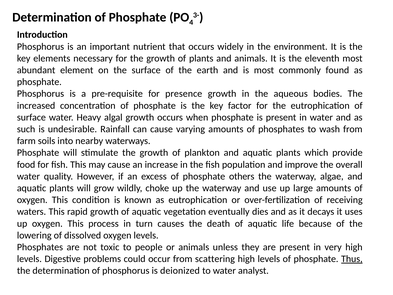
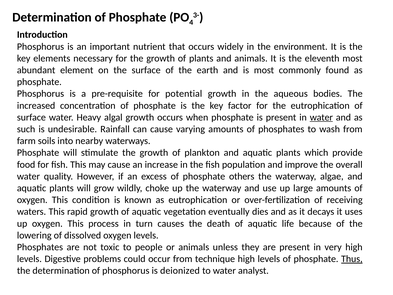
presence: presence -> potential
water at (321, 117) underline: none -> present
scattering: scattering -> technique
